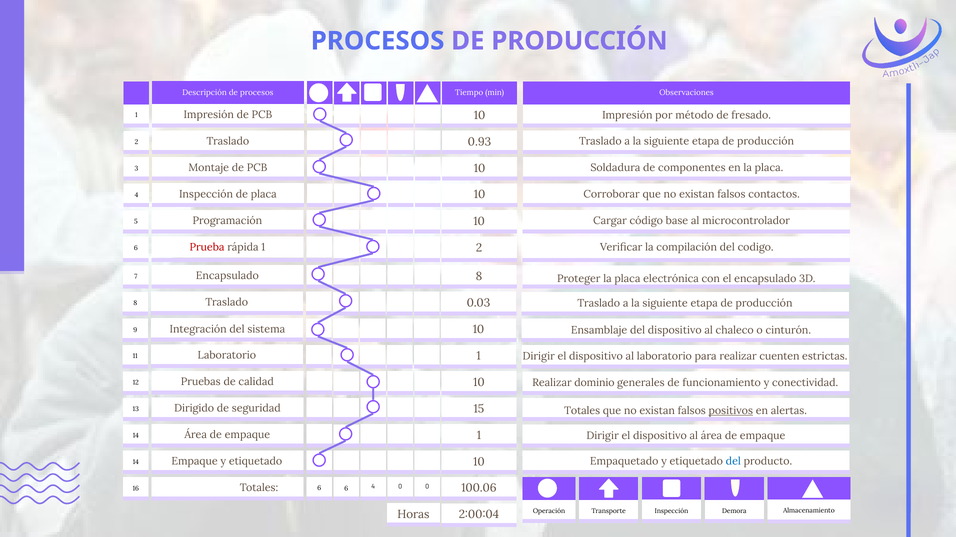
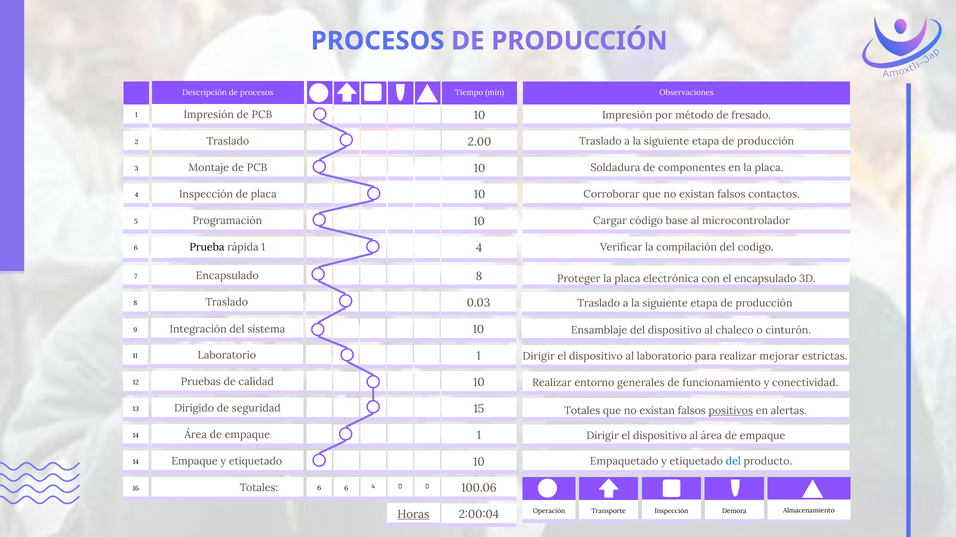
0.93: 0.93 -> 2.00
Prueba colour: red -> black
rápida 1 2: 2 -> 4
cuenten: cuenten -> mejorar
dominio: dominio -> entorno
Horas underline: none -> present
